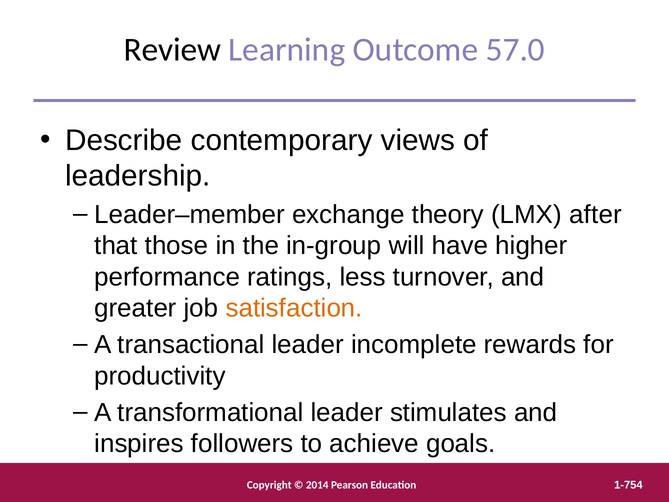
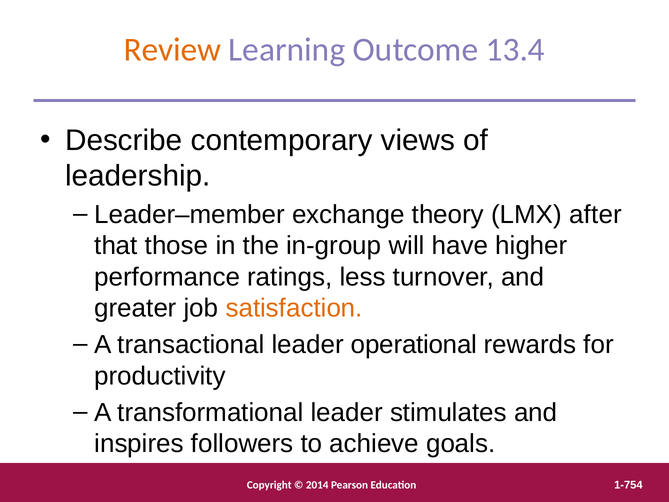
Review colour: black -> orange
57.0: 57.0 -> 13.4
incomplete: incomplete -> operational
